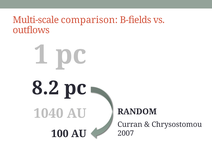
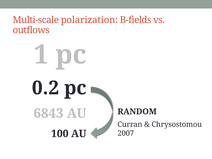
comparison: comparison -> polarization
8.2: 8.2 -> 0.2
1040: 1040 -> 6843
